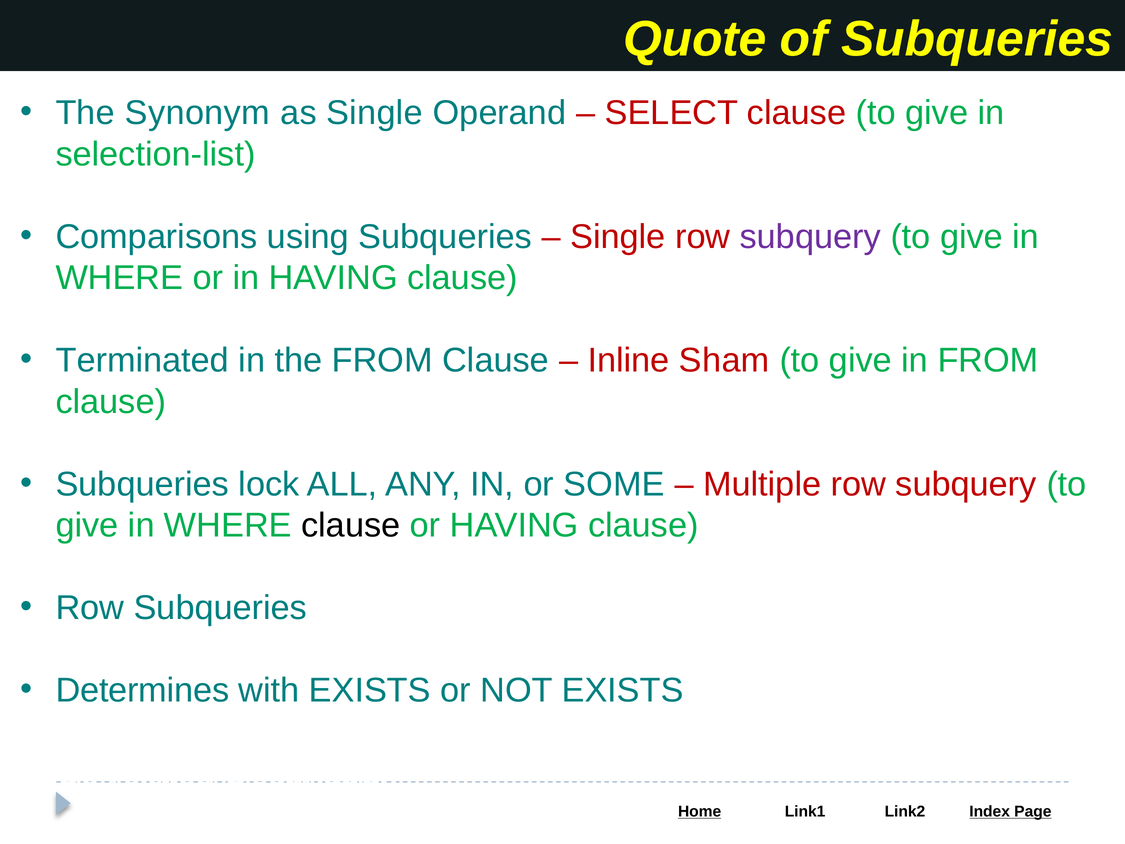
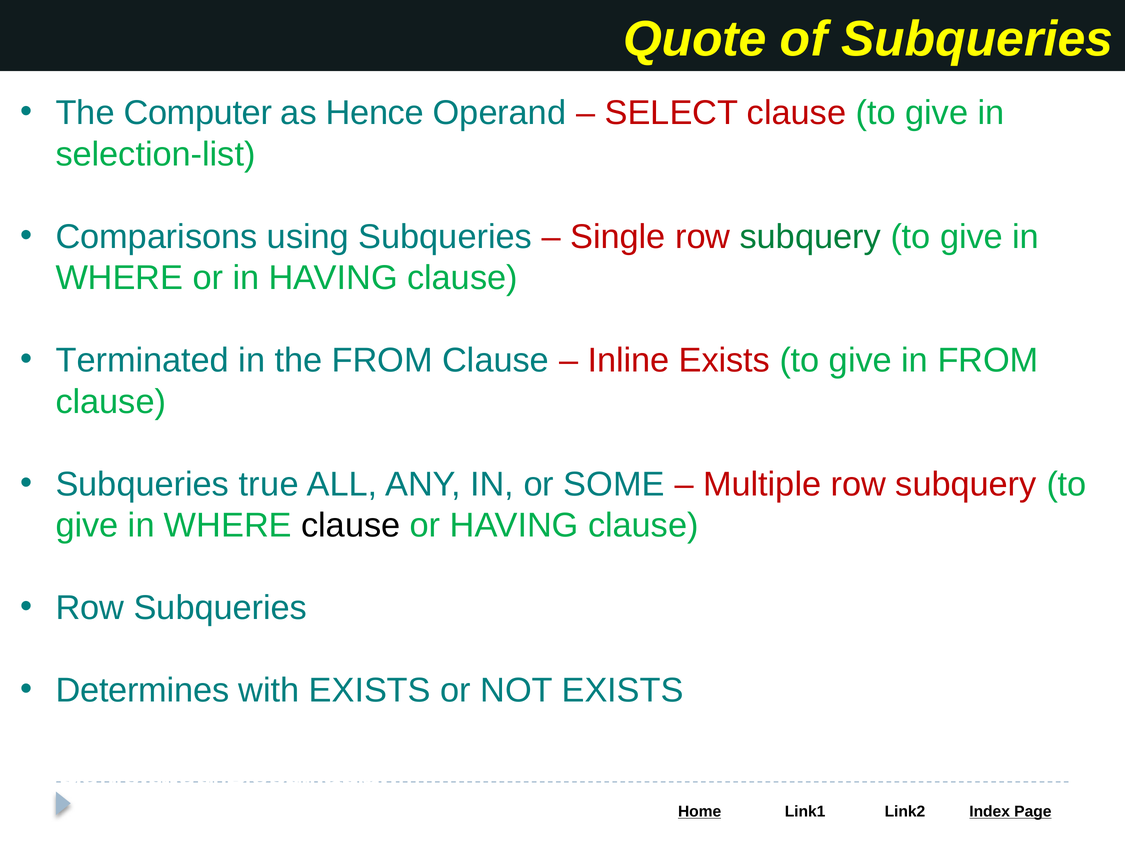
Synonym: Synonym -> Computer
as Single: Single -> Hence
subquery at (810, 237) colour: purple -> green
Inline Sham: Sham -> Exists
lock: lock -> true
